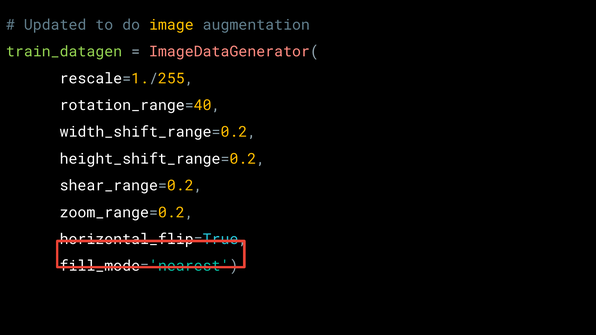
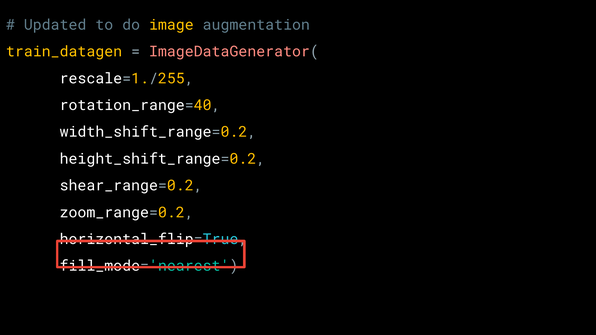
train_datagen colour: light green -> yellow
